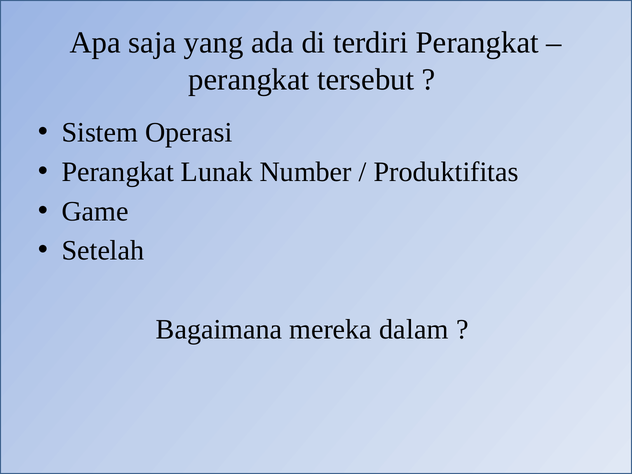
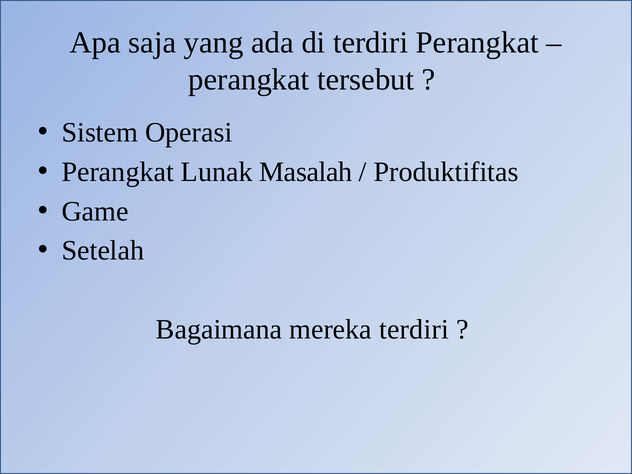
Number: Number -> Masalah
mereka dalam: dalam -> terdiri
